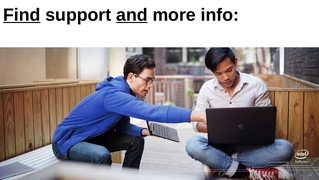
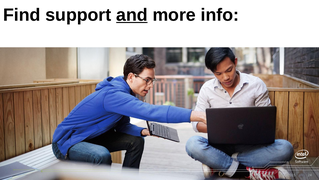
Find underline: present -> none
